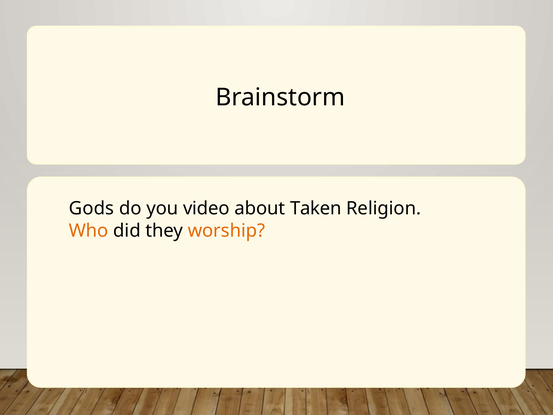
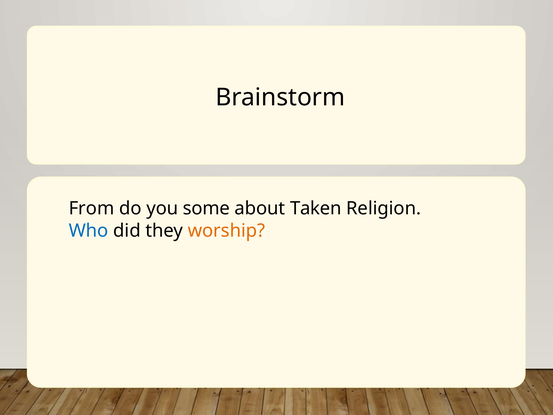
Gods: Gods -> From
video: video -> some
Who colour: orange -> blue
